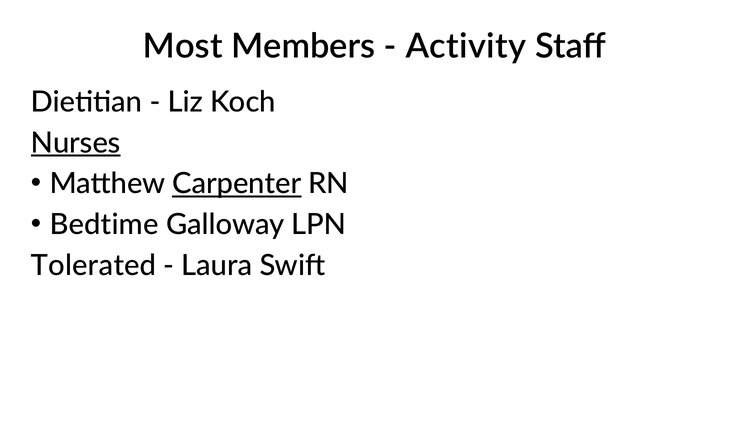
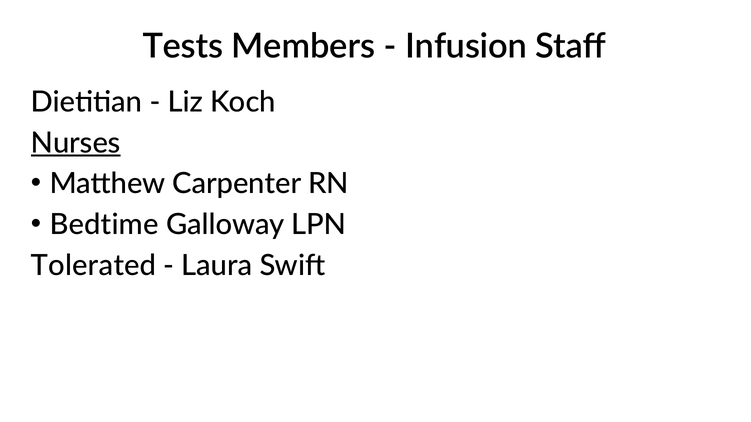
Most: Most -> Tests
Activity: Activity -> Infusion
Carpenter underline: present -> none
